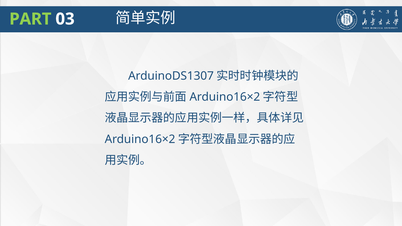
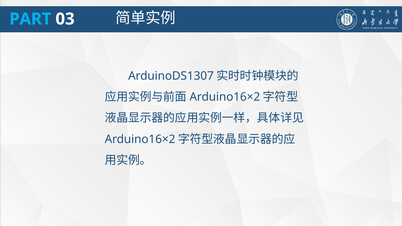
PART colour: light green -> light blue
